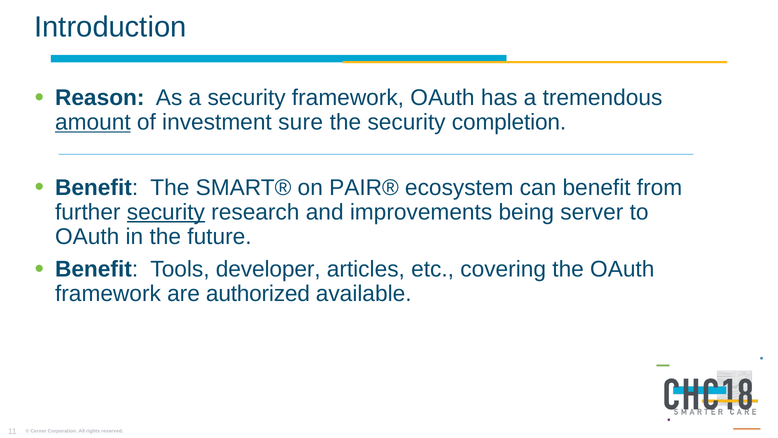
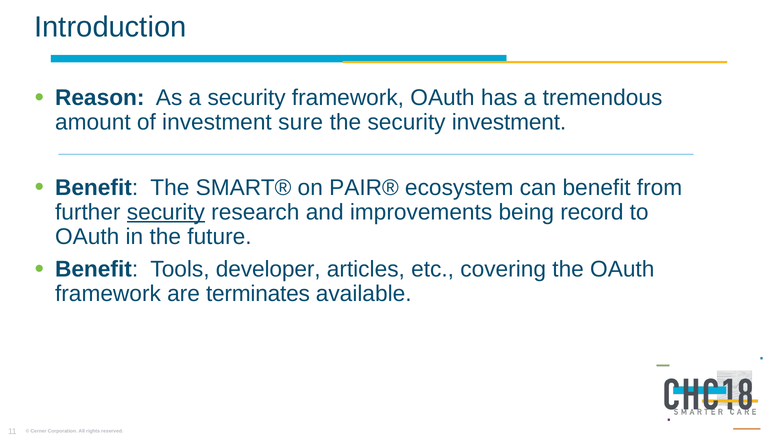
amount underline: present -> none
security completion: completion -> investment
server: server -> record
authorized: authorized -> terminates
